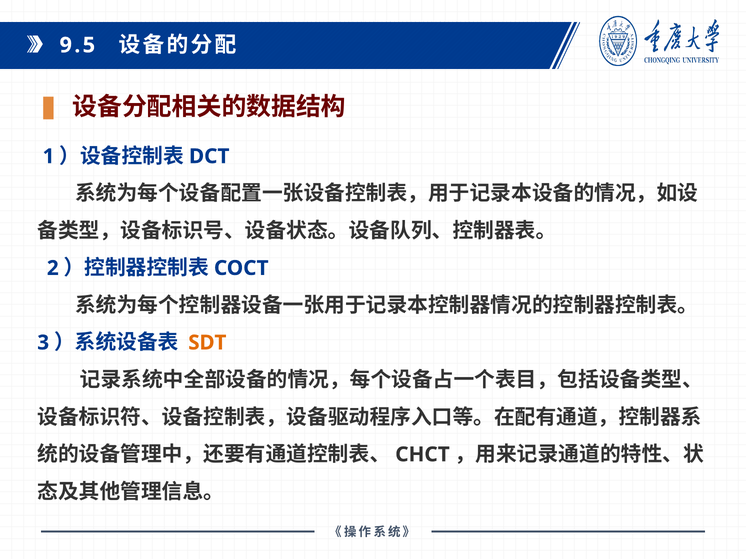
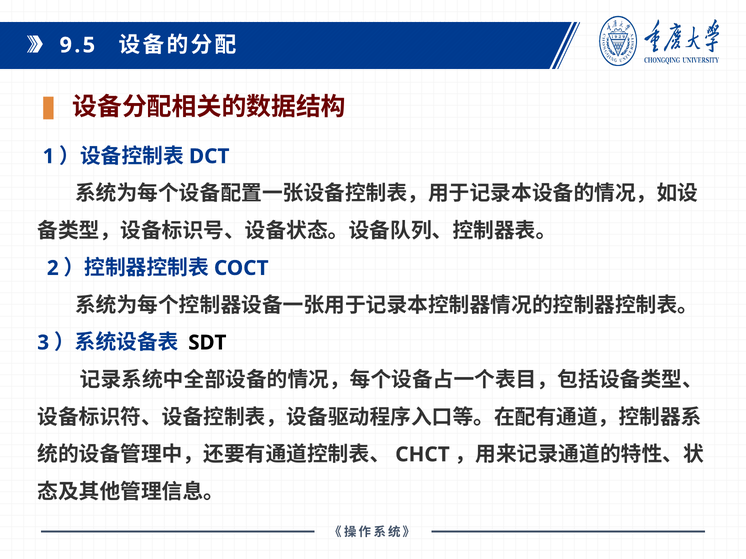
SDT colour: orange -> black
